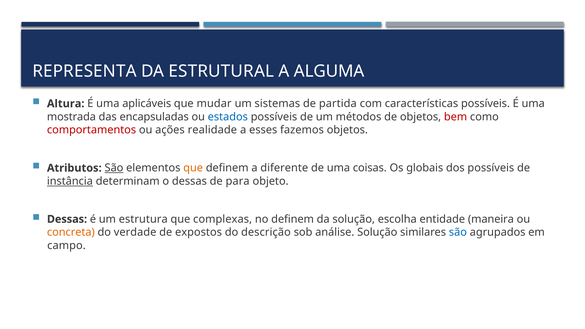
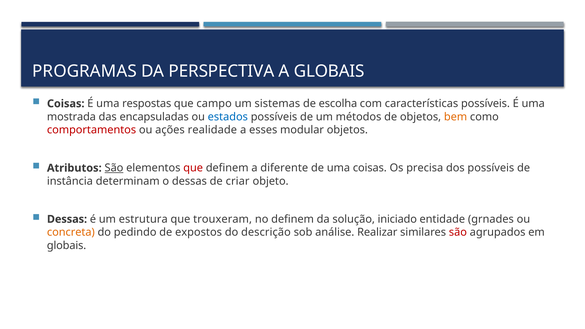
REPRESENTA: REPRESENTA -> PROGRAMAS
ESTRUTURAL: ESTRUTURAL -> PERSPECTIVA
A ALGUMA: ALGUMA -> GLOBAIS
Altura at (66, 104): Altura -> Coisas
aplicáveis: aplicáveis -> respostas
mudar: mudar -> campo
partida: partida -> escolha
bem colour: red -> orange
fazemos: fazemos -> modular
que at (193, 168) colour: orange -> red
globais: globais -> precisa
instância underline: present -> none
para: para -> criar
complexas: complexas -> trouxeram
escolha: escolha -> iniciado
maneira: maneira -> grnades
verdade: verdade -> pedindo
análise Solução: Solução -> Realizar
são at (458, 232) colour: blue -> red
campo at (66, 246): campo -> globais
